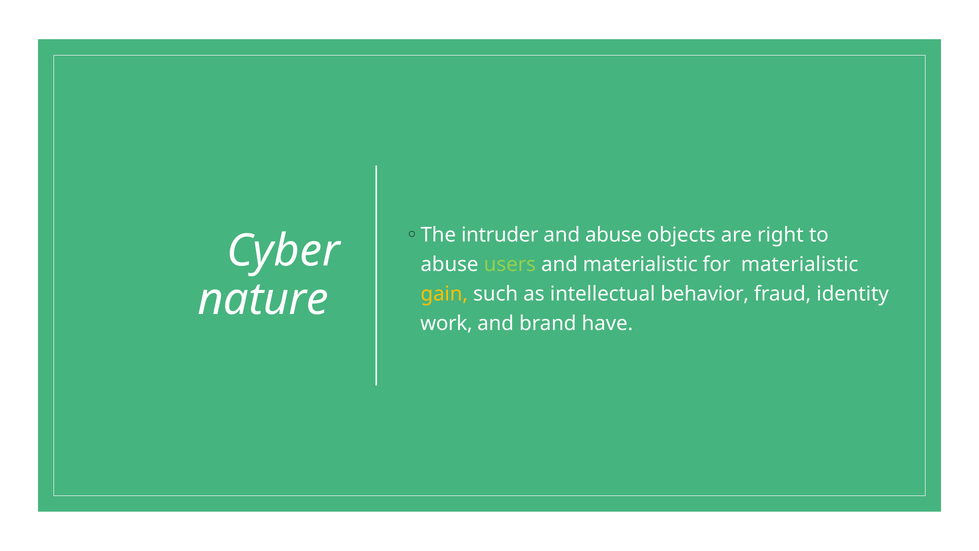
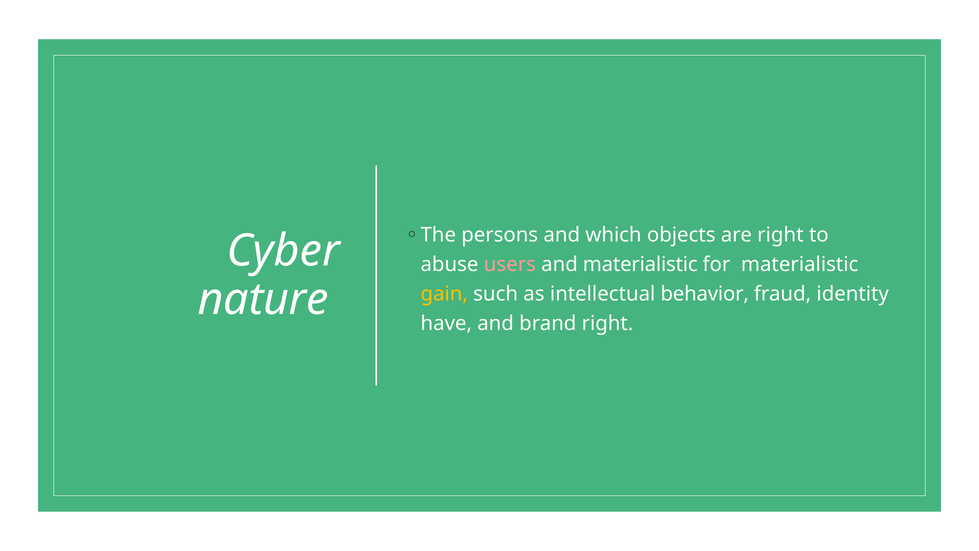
intruder: intruder -> persons
and abuse: abuse -> which
users colour: light green -> pink
work: work -> have
brand have: have -> right
